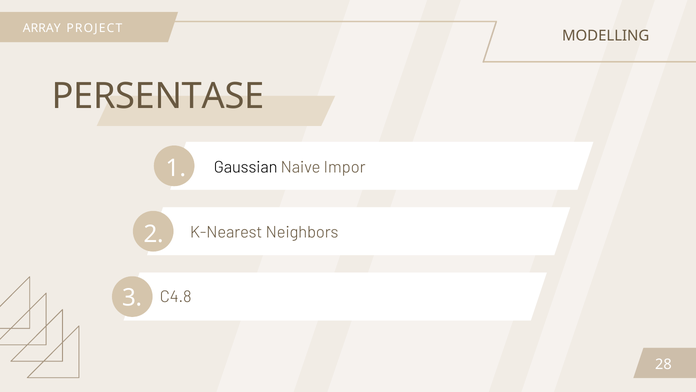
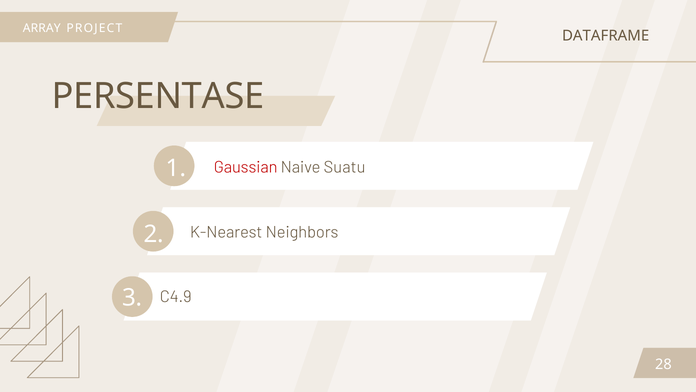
MODELLING: MODELLING -> DATAFRAME
Gaussian colour: black -> red
Impor: Impor -> Suatu
C4.8: C4.8 -> C4.9
